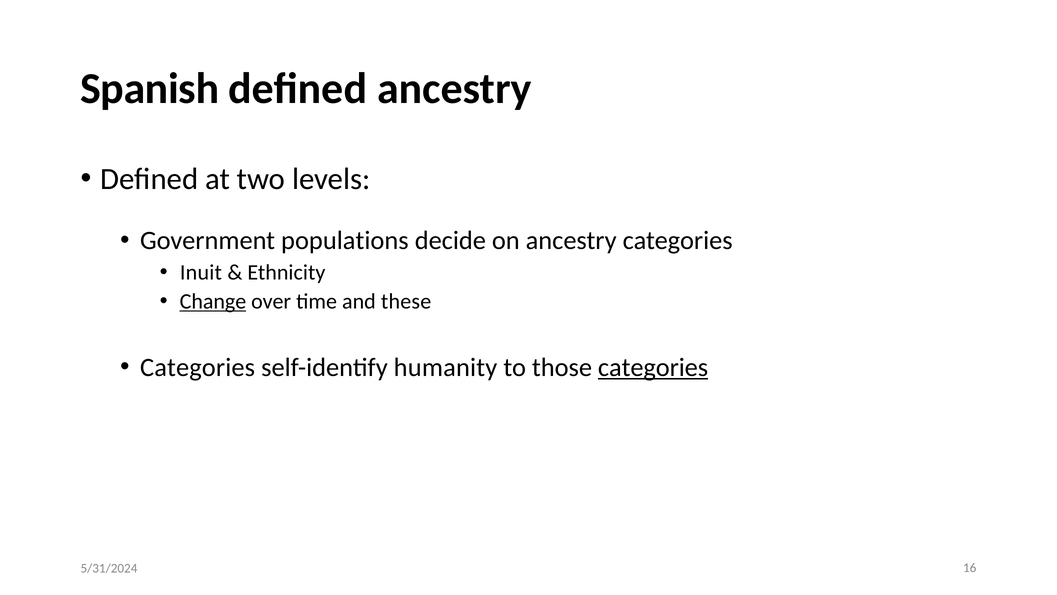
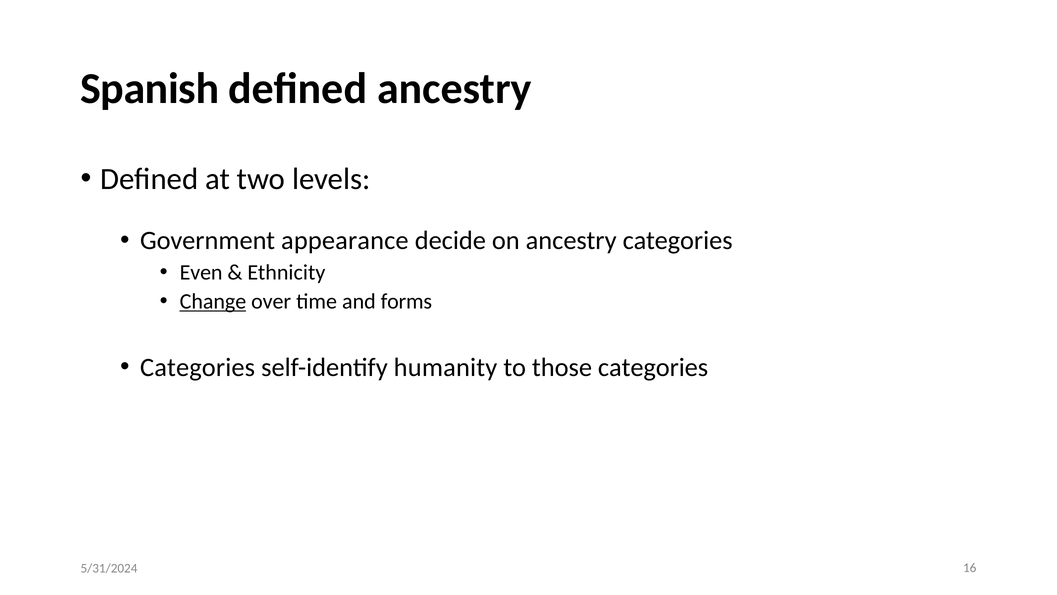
populations: populations -> appearance
Inuit: Inuit -> Even
these: these -> forms
categories at (653, 367) underline: present -> none
